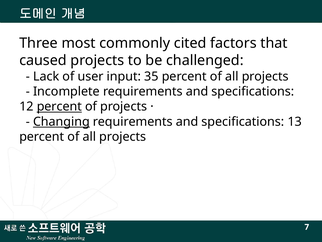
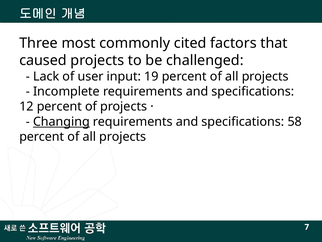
35: 35 -> 19
percent at (59, 106) underline: present -> none
13: 13 -> 58
